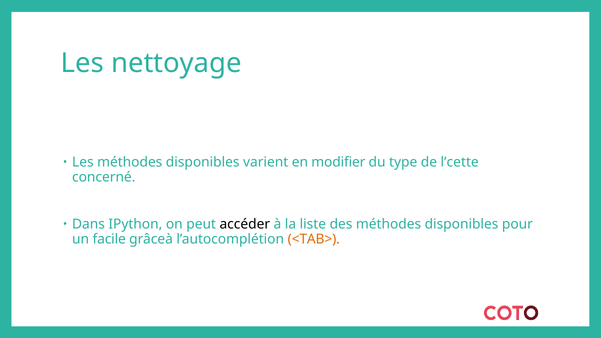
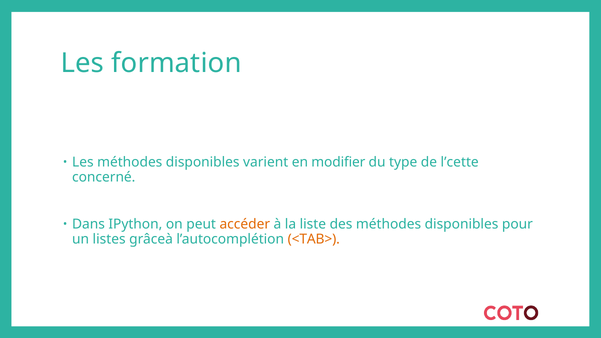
nettoyage: nettoyage -> formation
accéder colour: black -> orange
facile: facile -> listes
